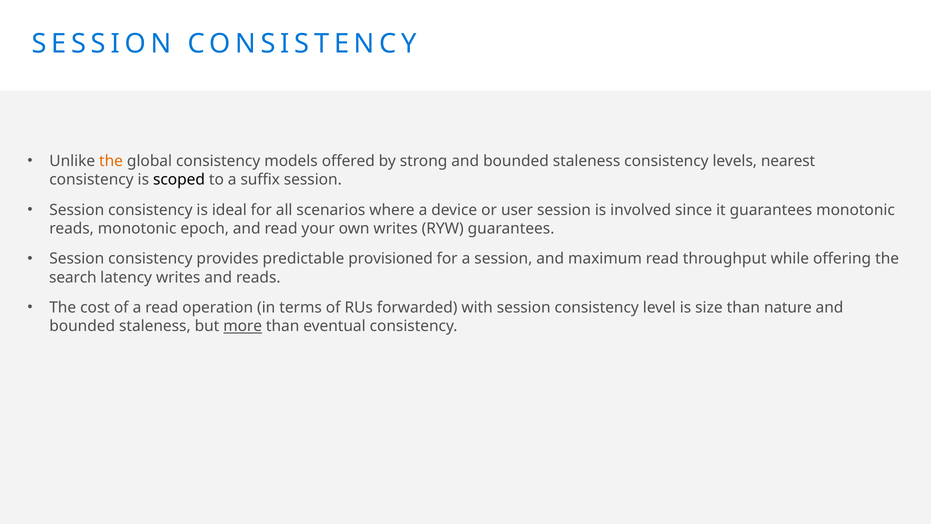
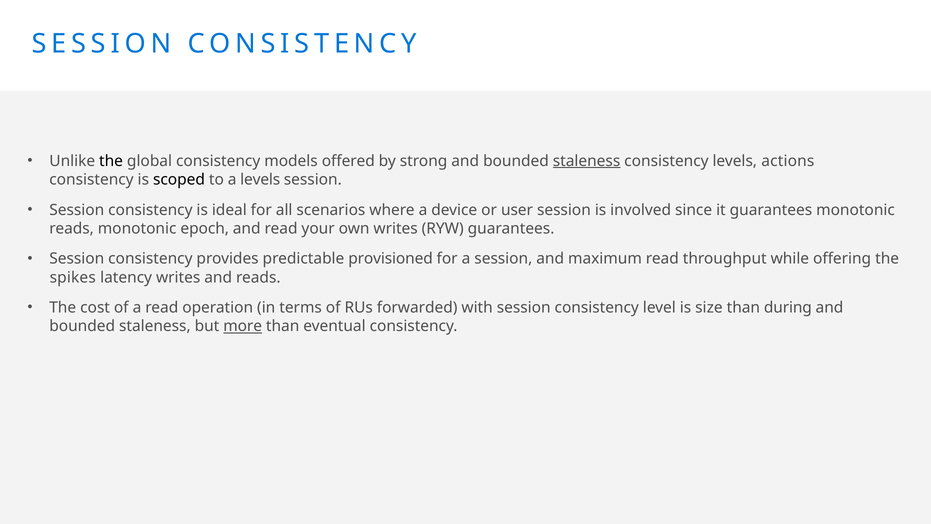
the at (111, 161) colour: orange -> black
staleness at (587, 161) underline: none -> present
nearest: nearest -> actions
a suffix: suffix -> levels
search: search -> spikes
nature: nature -> during
